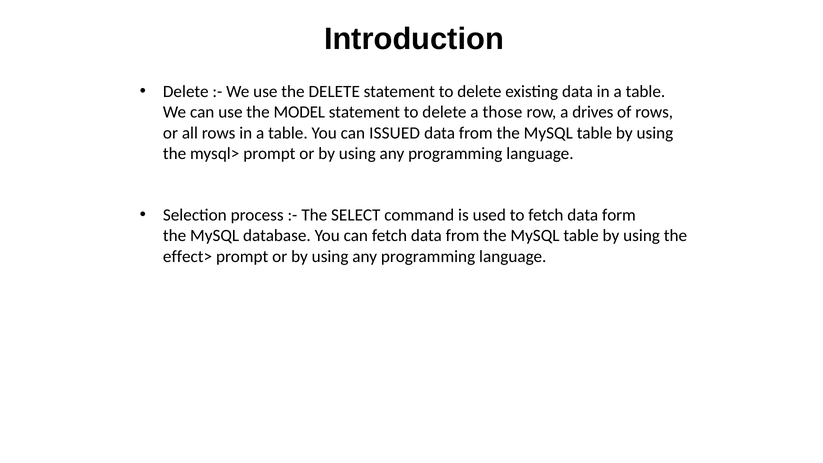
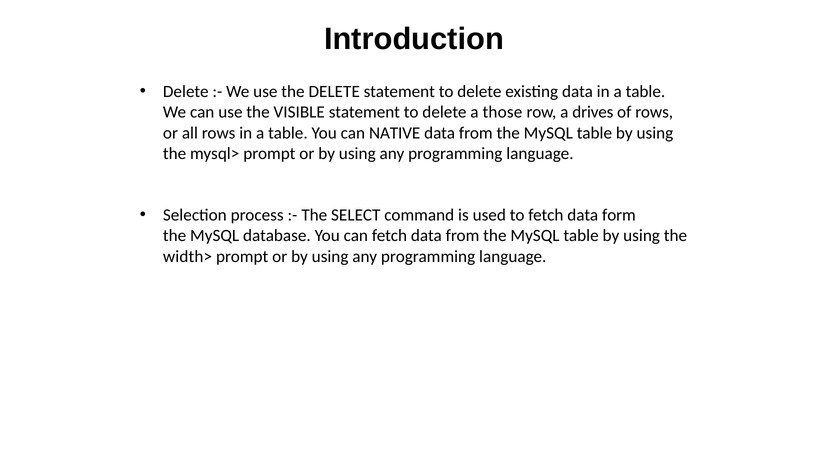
MODEL: MODEL -> VISIBLE
ISSUED: ISSUED -> NATIVE
effect>: effect> -> width>
